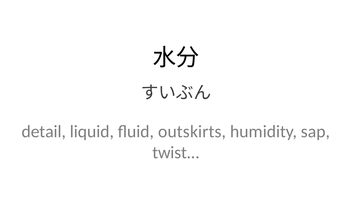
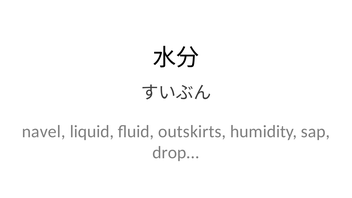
detail: detail -> navel
twist: twist -> drop
